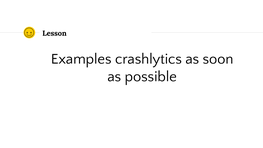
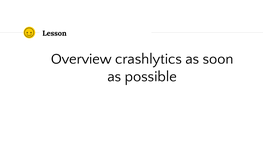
Examples: Examples -> Overview
